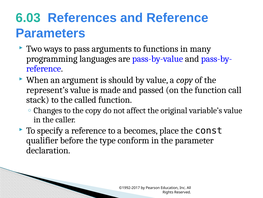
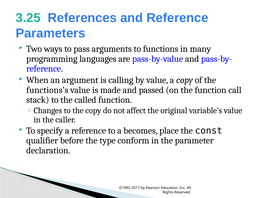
6.03: 6.03 -> 3.25
should: should -> calling
represent’s: represent’s -> functions’s
